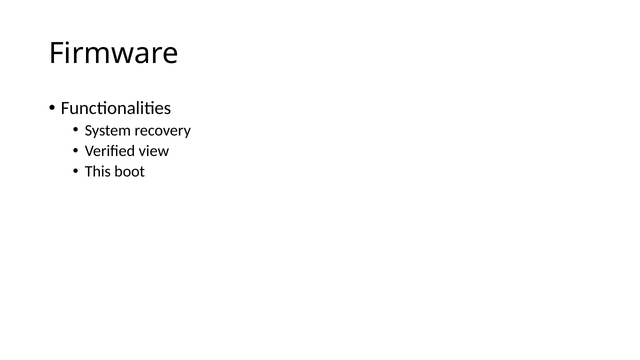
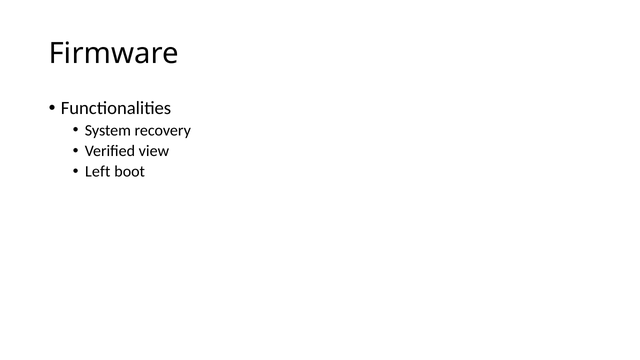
This: This -> Left
